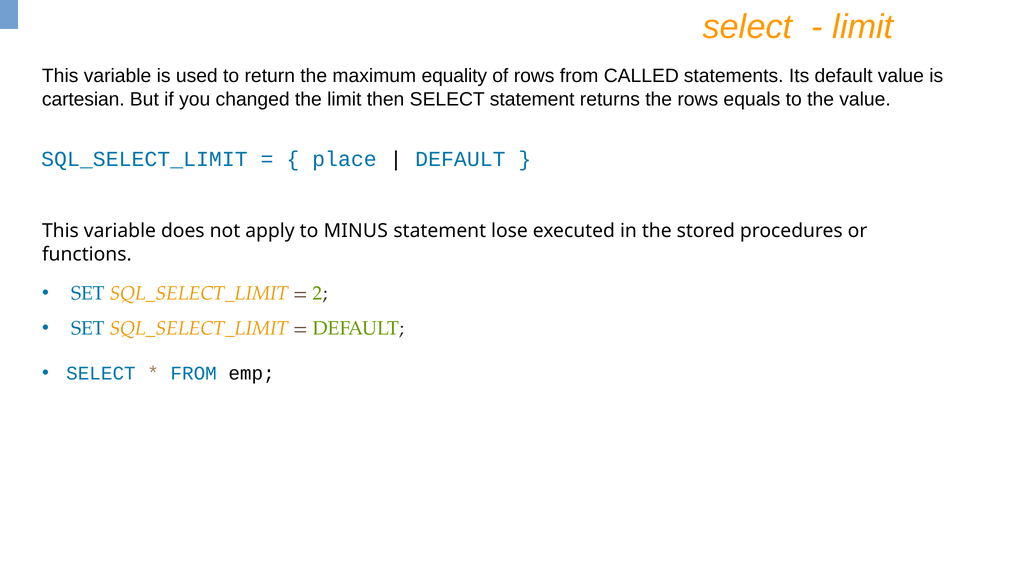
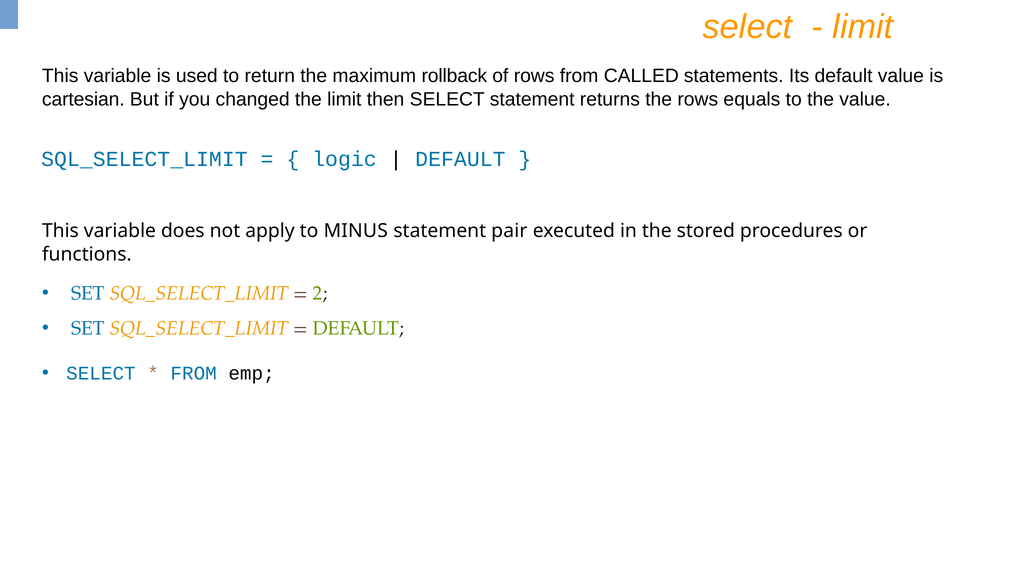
equality: equality -> rollback
place: place -> logic
lose: lose -> pair
